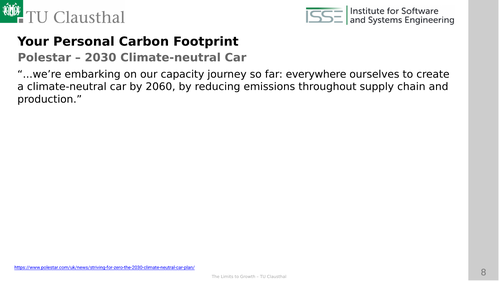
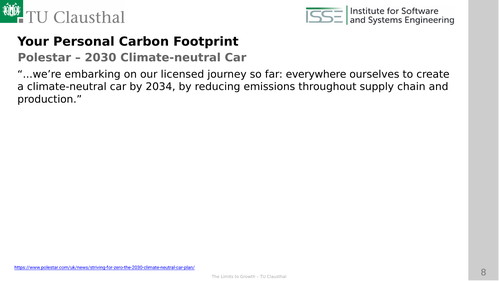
capacity: capacity -> licensed
2060: 2060 -> 2034
